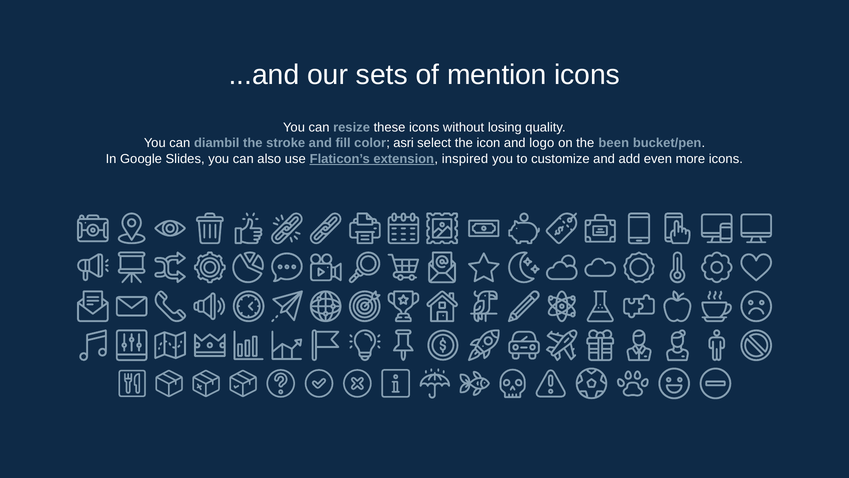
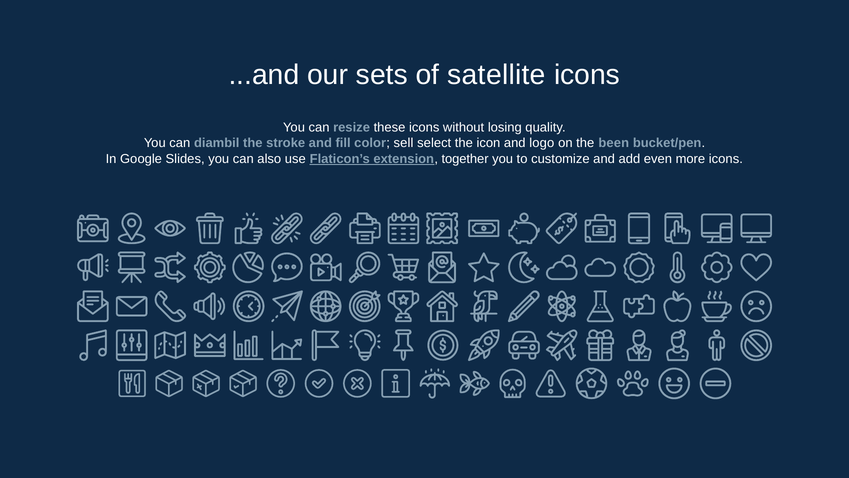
mention: mention -> satellite
asri: asri -> sell
inspired: inspired -> together
